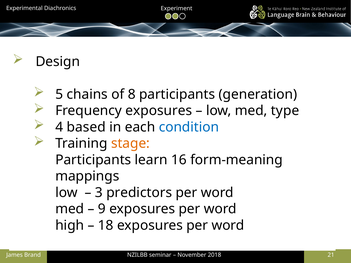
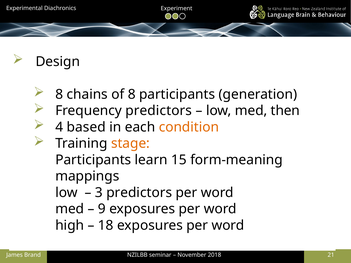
5 at (59, 94): 5 -> 8
Frequency exposures: exposures -> predictors
type: type -> then
condition colour: blue -> orange
16: 16 -> 15
